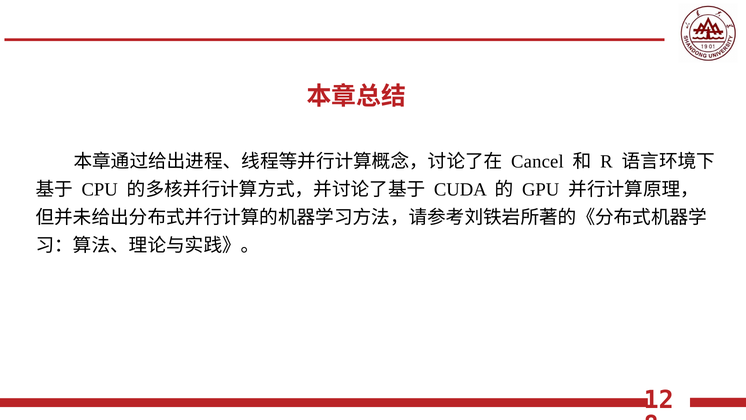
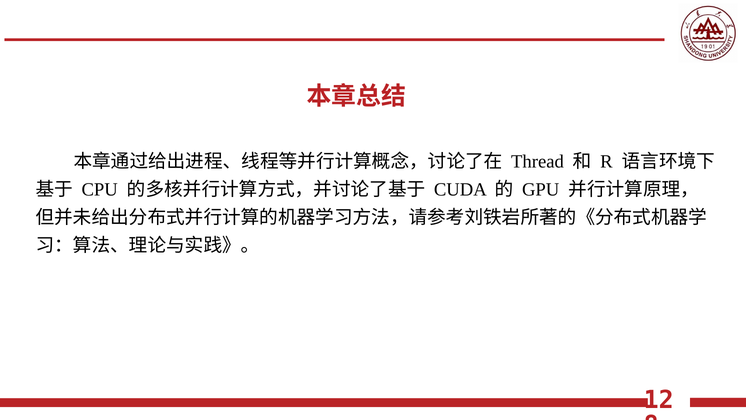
Cancel: Cancel -> Thread
